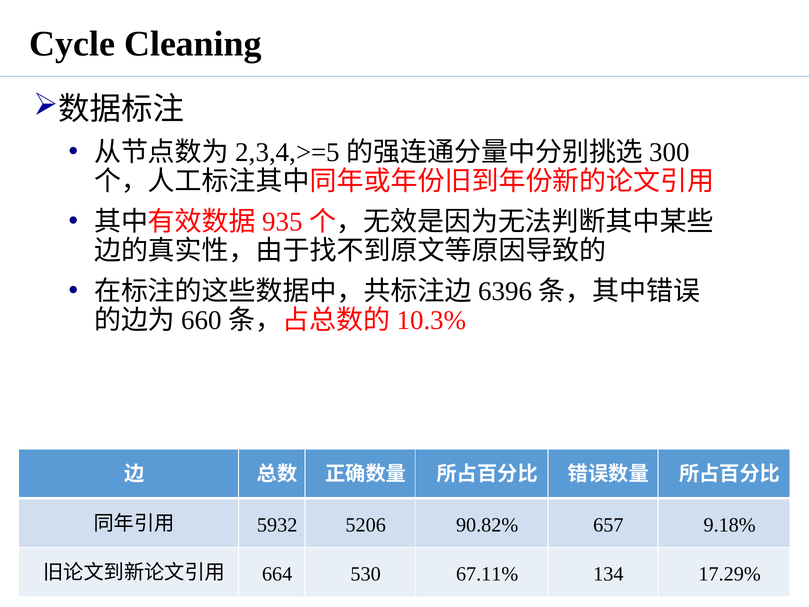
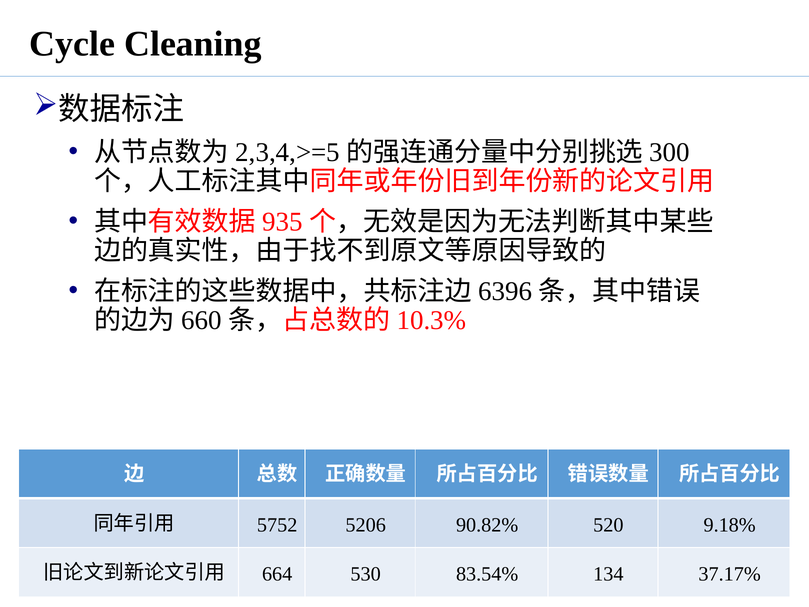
5932: 5932 -> 5752
657: 657 -> 520
67.11%: 67.11% -> 83.54%
17.29%: 17.29% -> 37.17%
